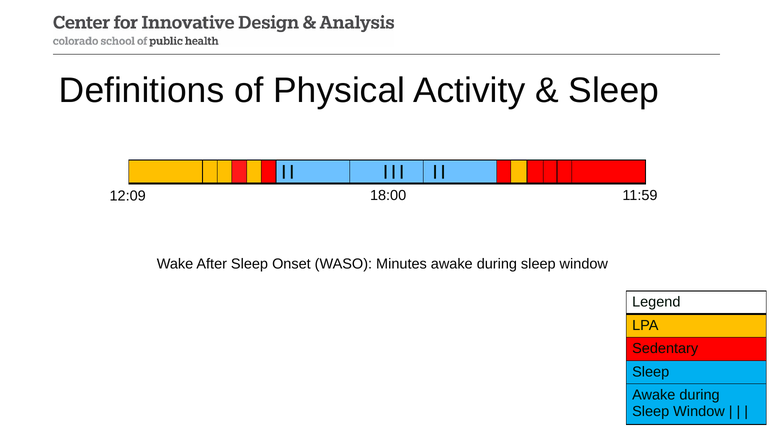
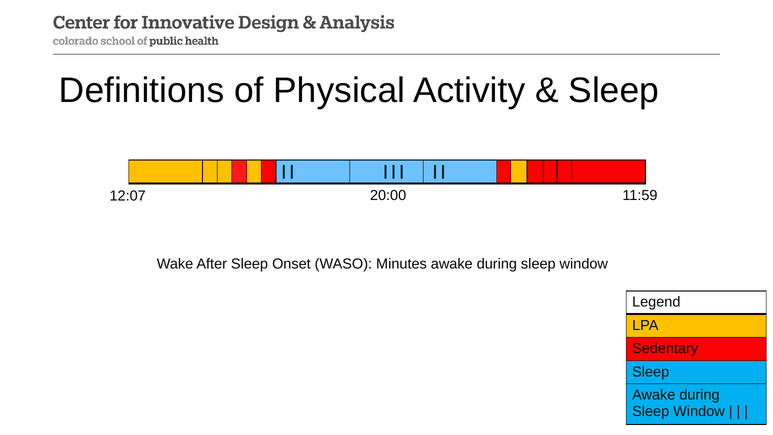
18:00: 18:00 -> 20:00
12:09: 12:09 -> 12:07
